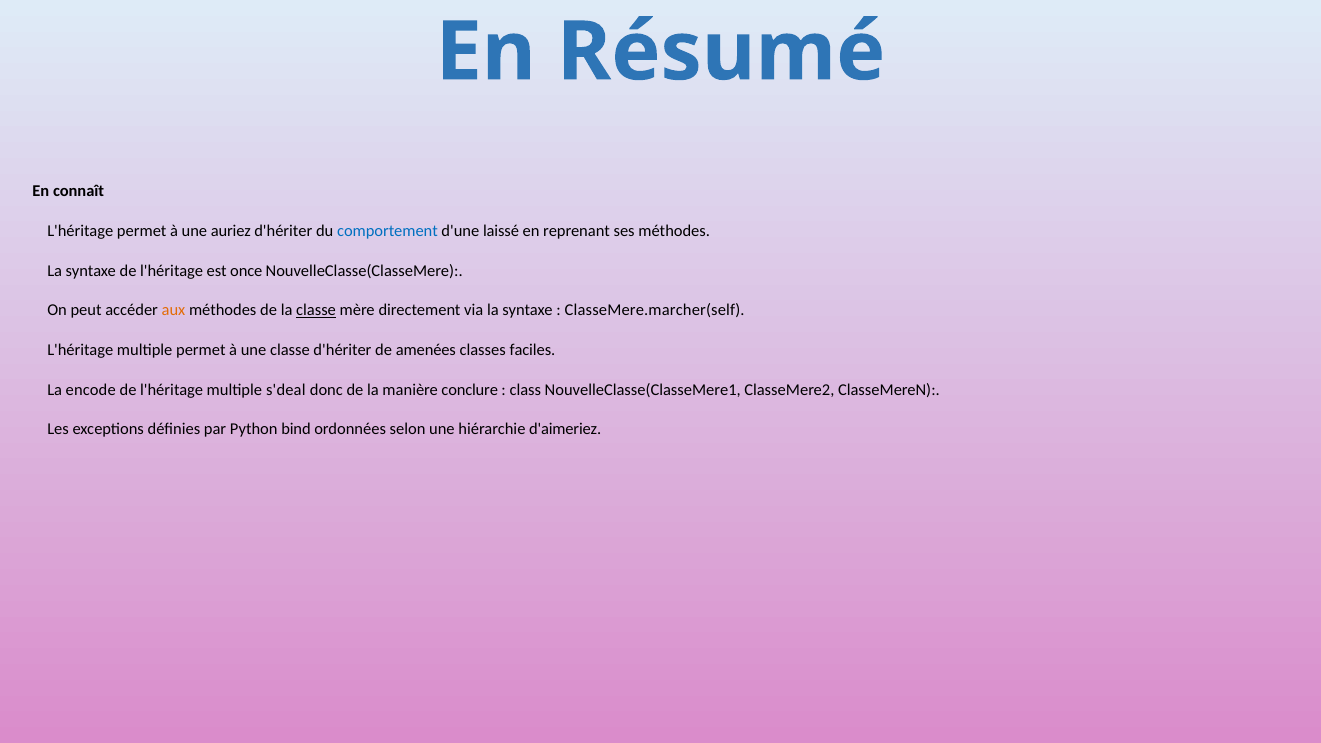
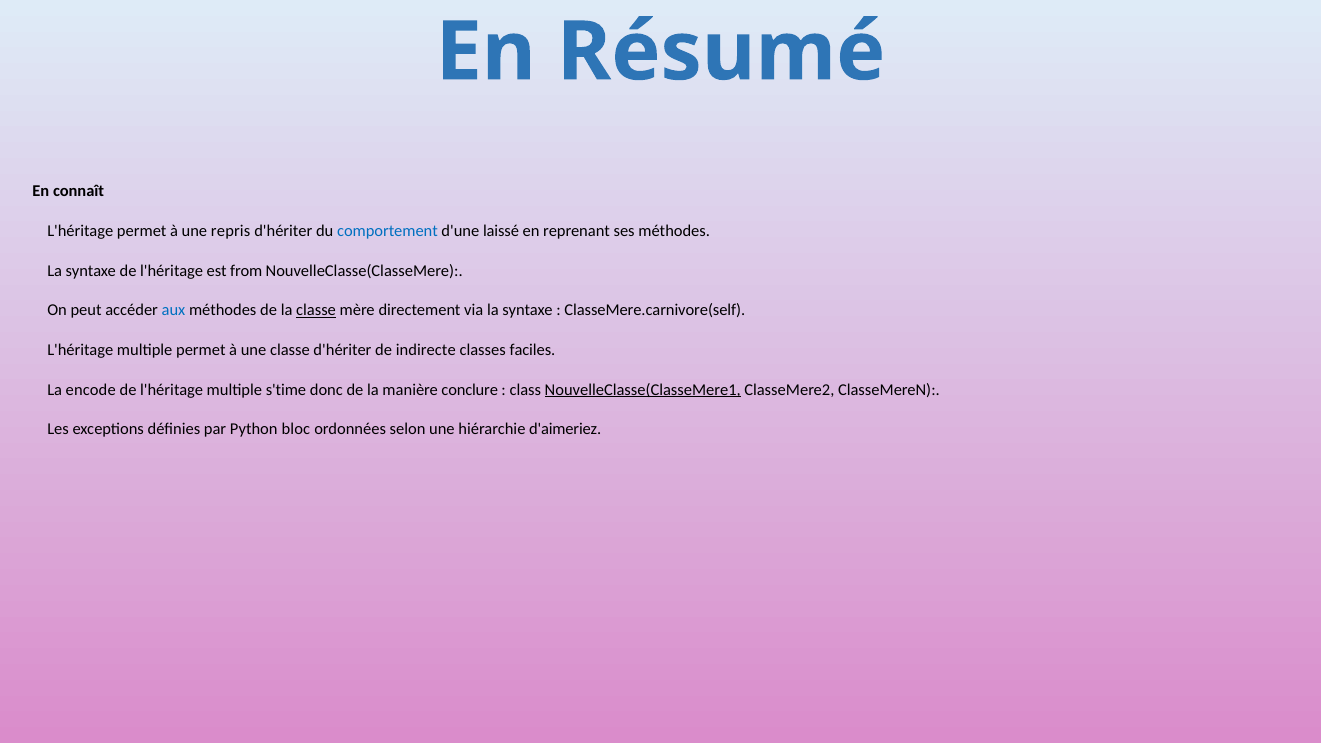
auriez: auriez -> repris
once: once -> from
aux colour: orange -> blue
ClasseMere.marcher(self: ClasseMere.marcher(self -> ClasseMere.carnivore(self
amenées: amenées -> indirecte
s'deal: s'deal -> s'time
NouvelleClasse(ClasseMere1 underline: none -> present
bind: bind -> bloc
